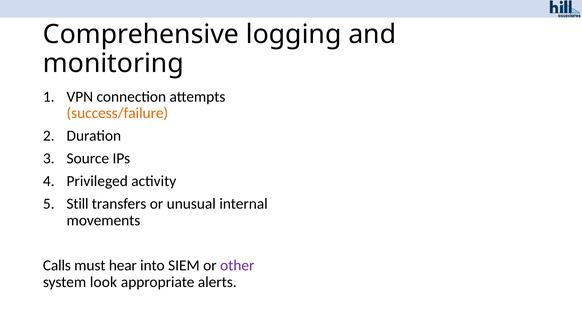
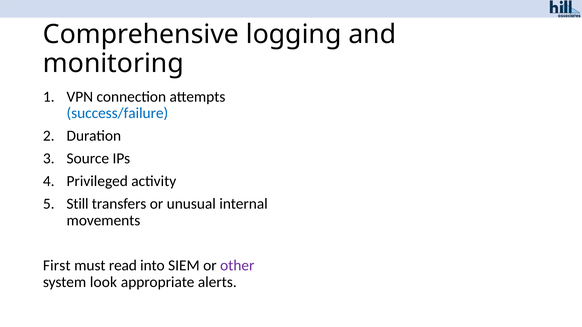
success/failure colour: orange -> blue
Calls: Calls -> First
hear: hear -> read
